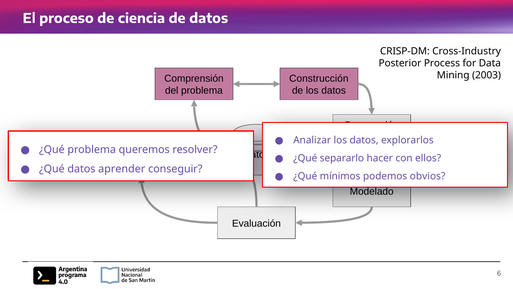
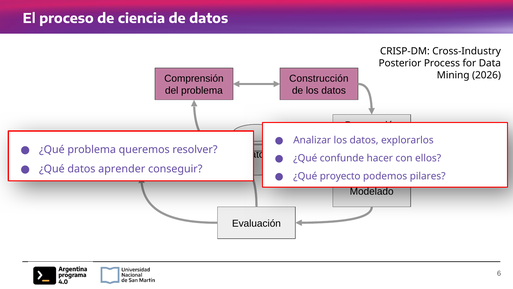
2003: 2003 -> 2026
separarlo: separarlo -> confunde
mínimos: mínimos -> proyecto
obvios: obvios -> pilares
